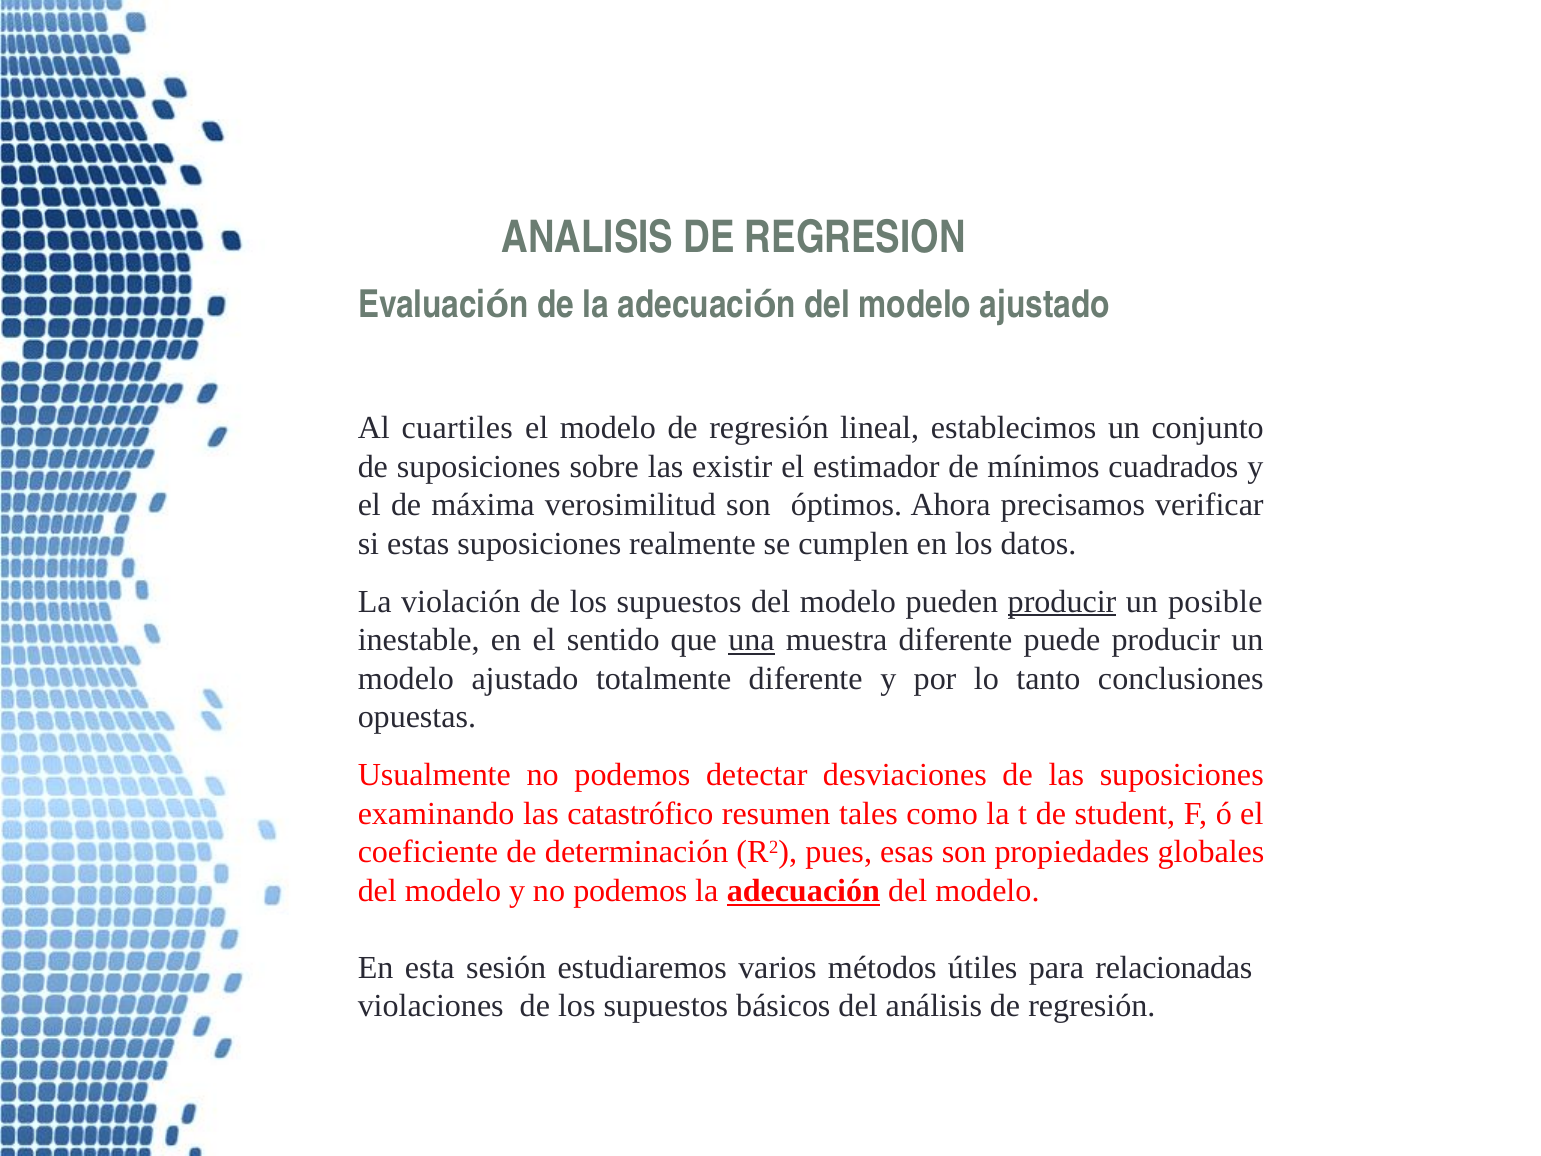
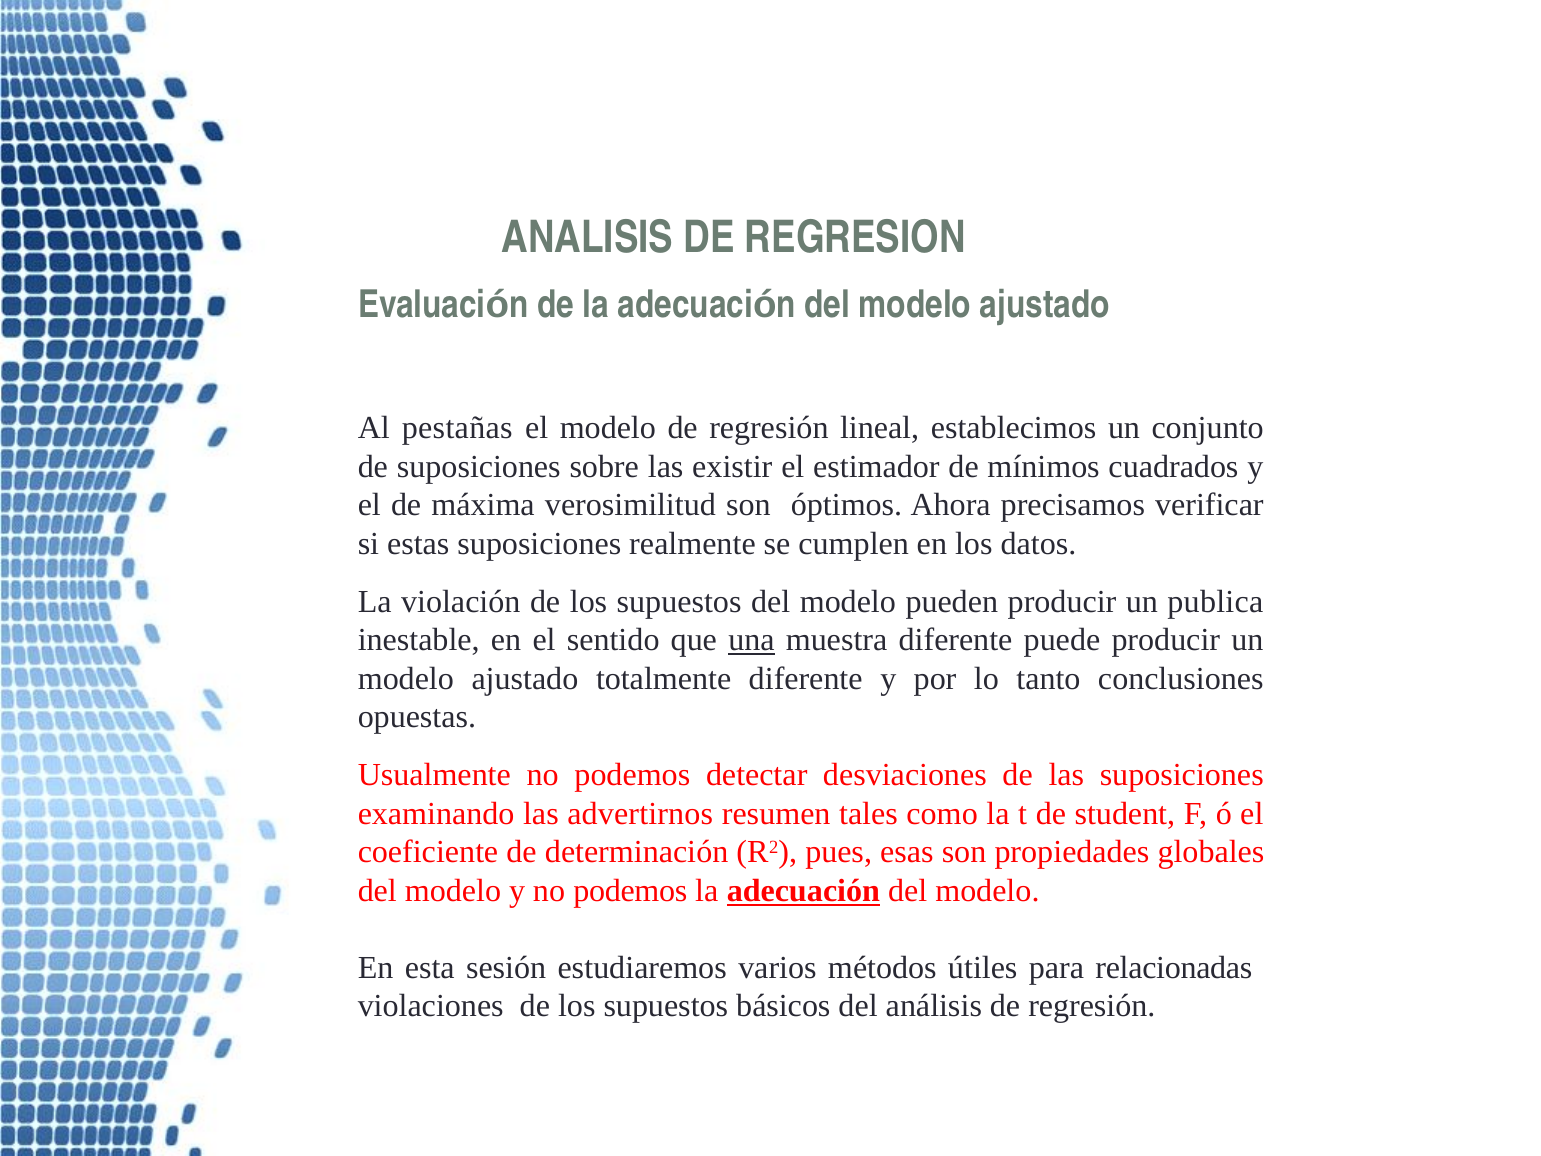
cuartiles: cuartiles -> pestañas
producir at (1062, 601) underline: present -> none
posible: posible -> publica
catastrófico: catastrófico -> advertirnos
